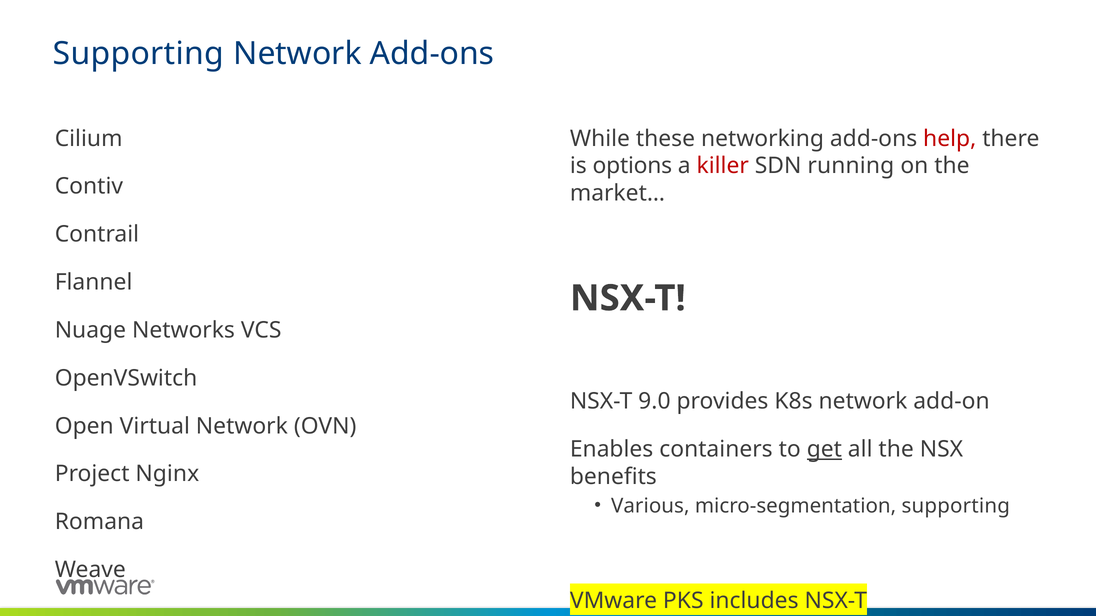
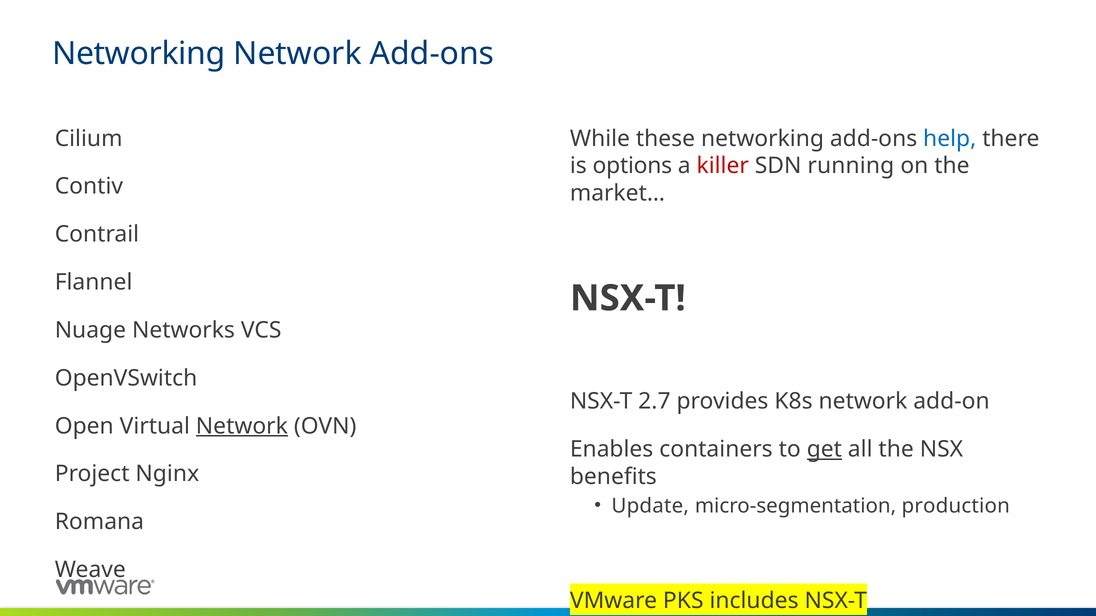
Supporting at (138, 54): Supporting -> Networking
help colour: red -> blue
9.0: 9.0 -> 2.7
Network at (242, 426) underline: none -> present
Various: Various -> Update
micro-segmentation supporting: supporting -> production
